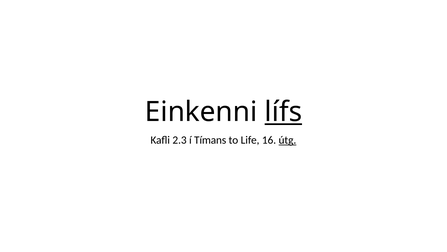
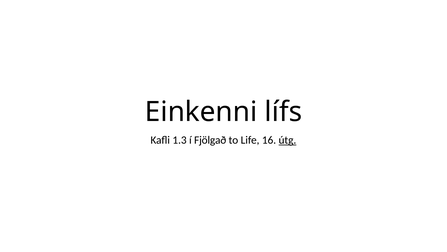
lífs underline: present -> none
2.3: 2.3 -> 1.3
Tímans: Tímans -> Fjölgað
